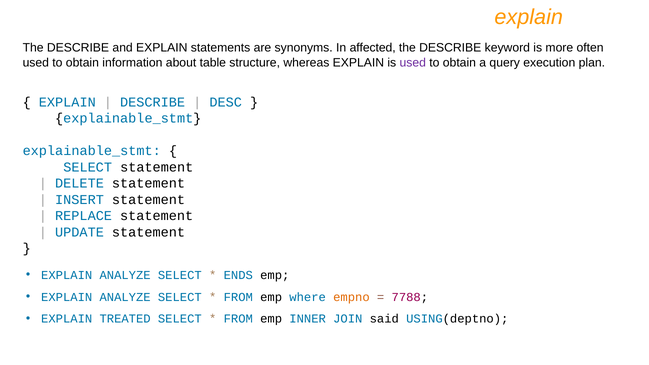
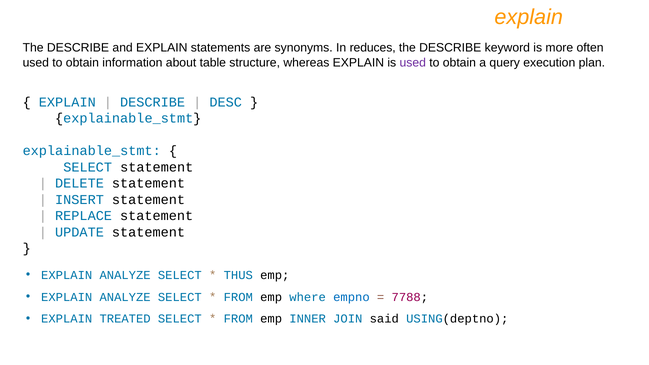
affected: affected -> reduces
ENDS: ENDS -> THUS
empno colour: orange -> blue
